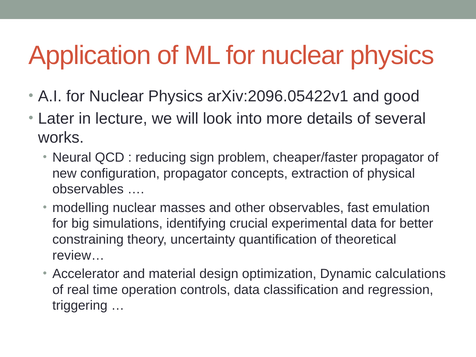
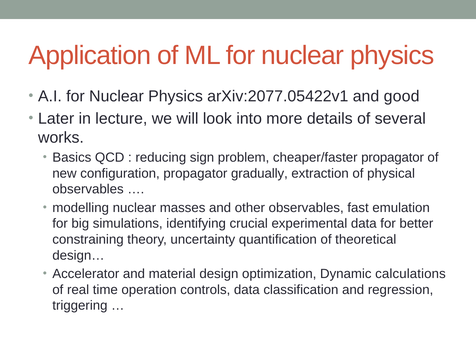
arXiv:2096.05422v1: arXiv:2096.05422v1 -> arXiv:2077.05422v1
Neural: Neural -> Basics
concepts: concepts -> gradually
review…: review… -> design…
